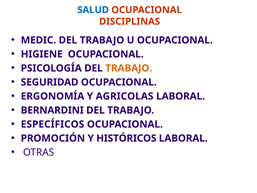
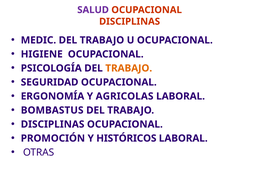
SALUD colour: blue -> purple
BERNARDINI: BERNARDINI -> BOMBASTUS
ESPECÍFICOS at (53, 124): ESPECÍFICOS -> DISCIPLINAS
